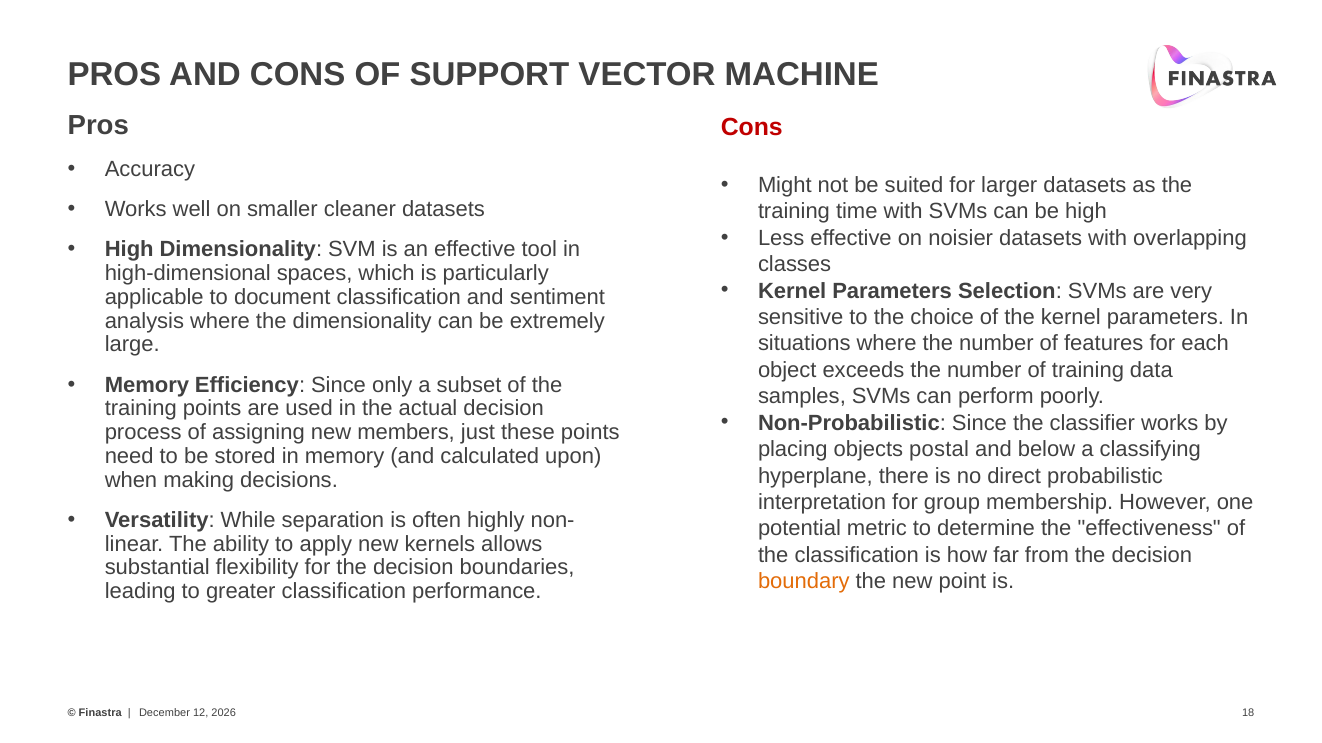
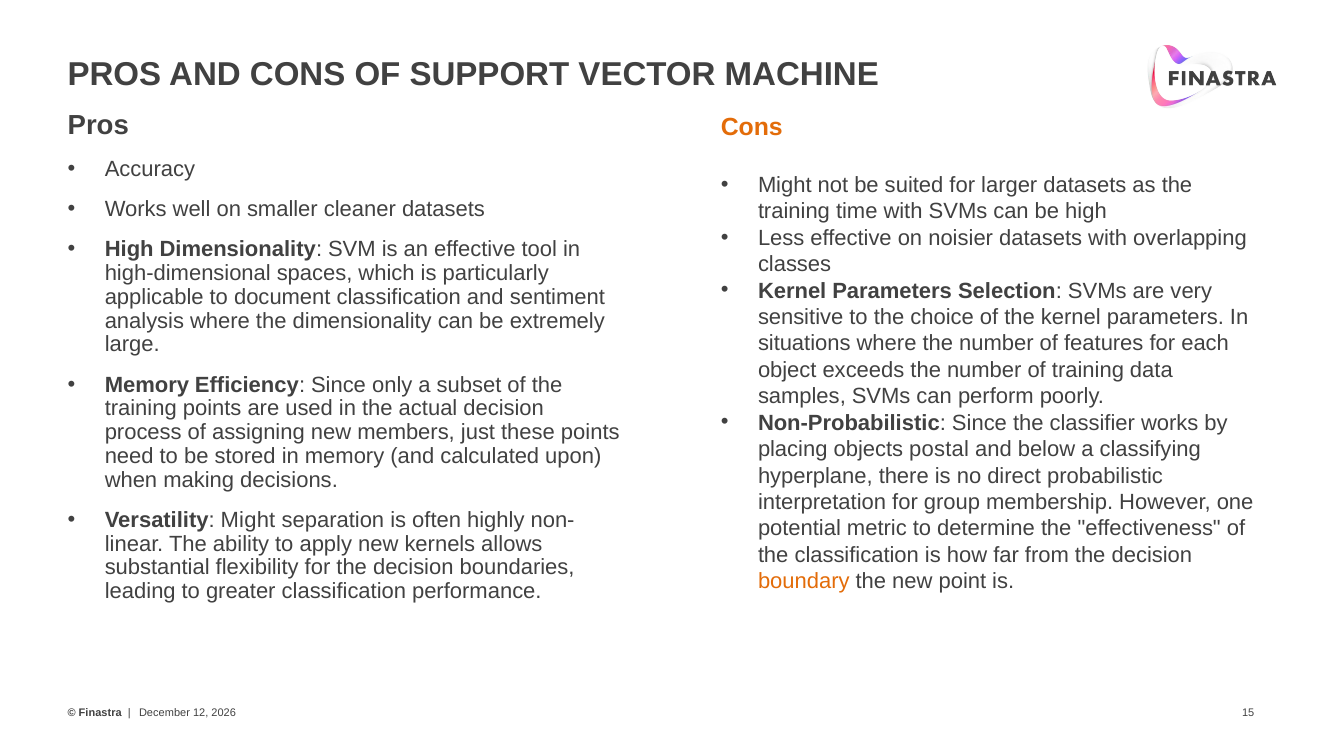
Cons at (752, 128) colour: red -> orange
Versatility While: While -> Might
18: 18 -> 15
